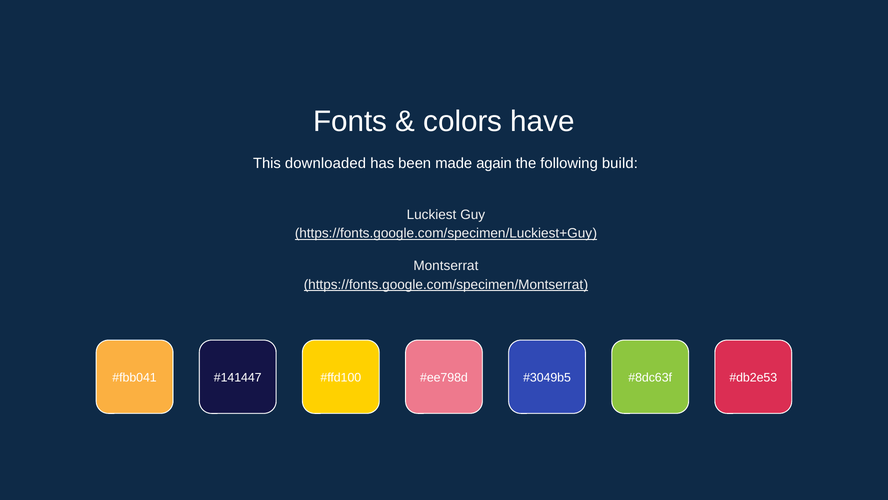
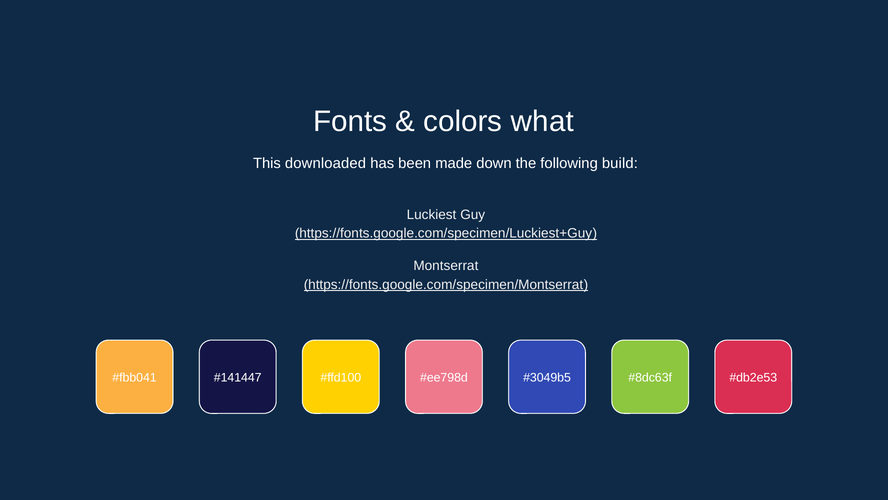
have: have -> what
again: again -> down
